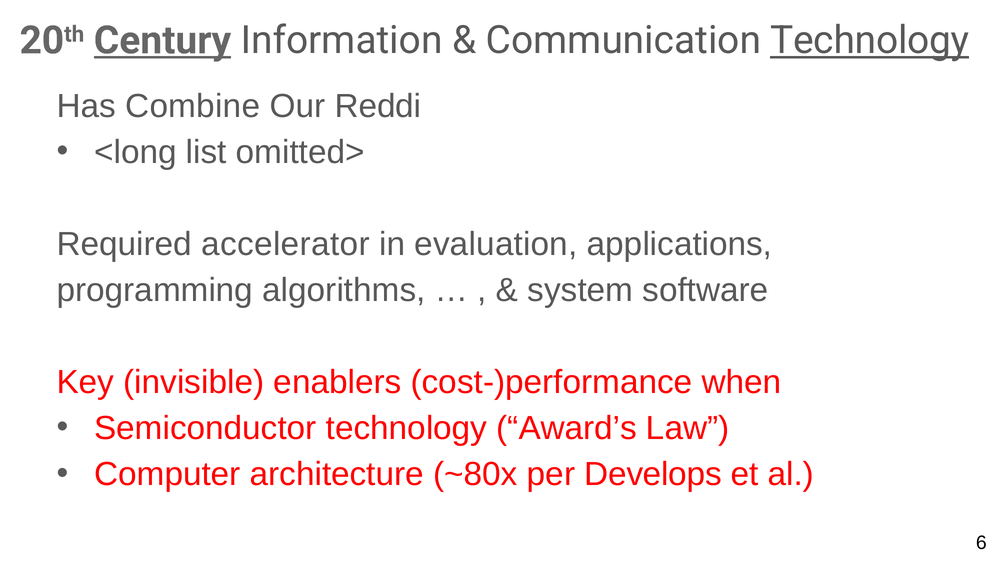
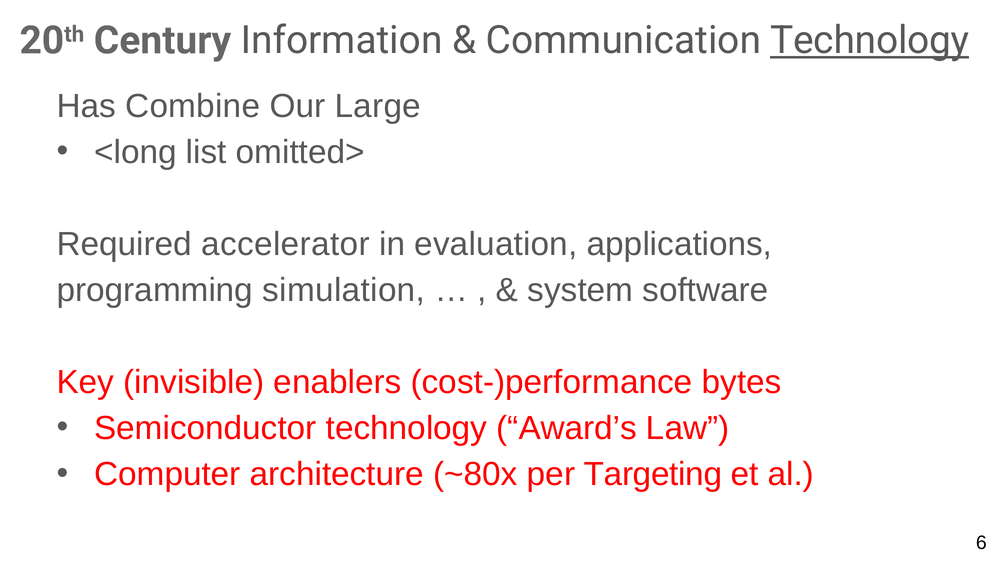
Century underline: present -> none
Reddi: Reddi -> Large
algorithms: algorithms -> simulation
when: when -> bytes
Develops: Develops -> Targeting
